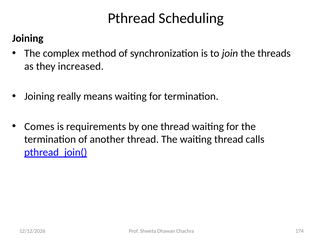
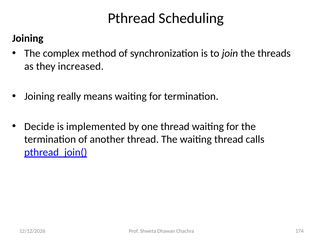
Comes: Comes -> Decide
requirements: requirements -> implemented
